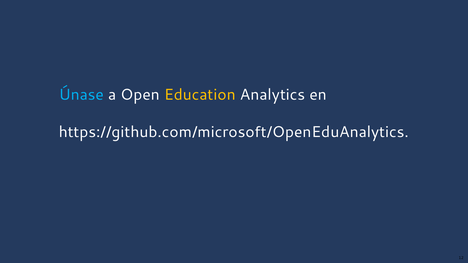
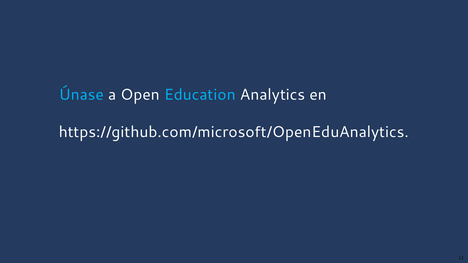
Education colour: yellow -> light blue
